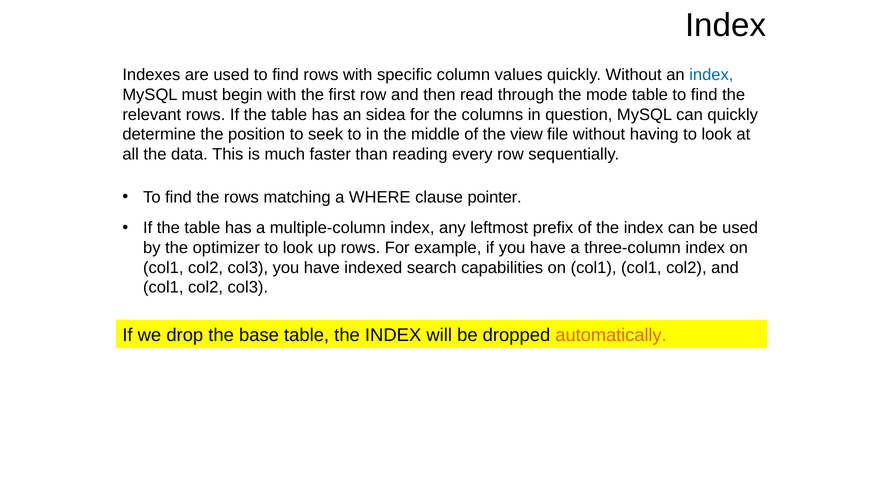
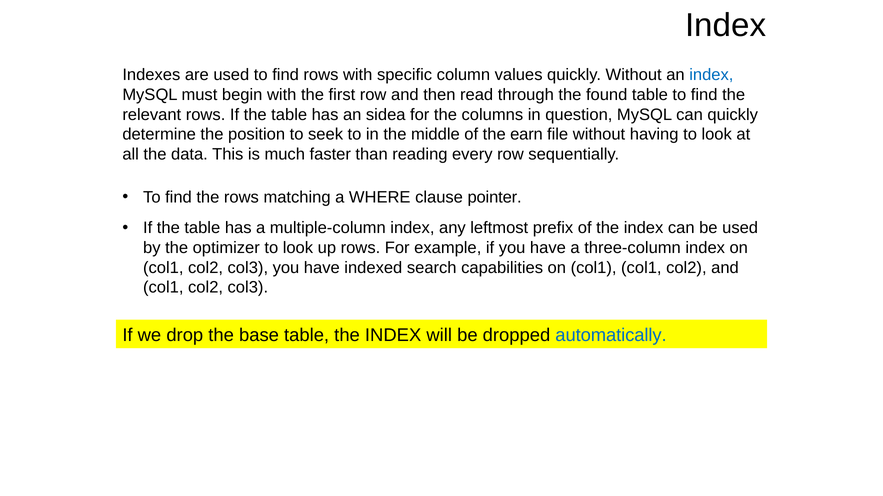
mode: mode -> found
view: view -> earn
automatically colour: orange -> blue
